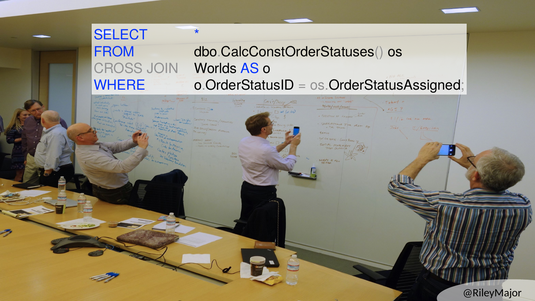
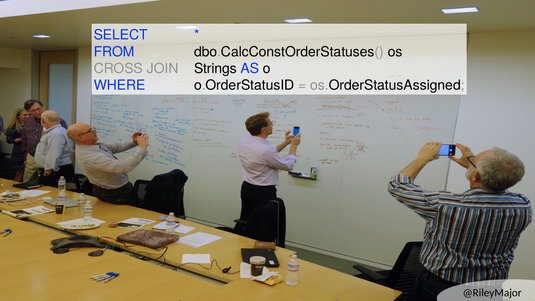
Worlds: Worlds -> Strings
